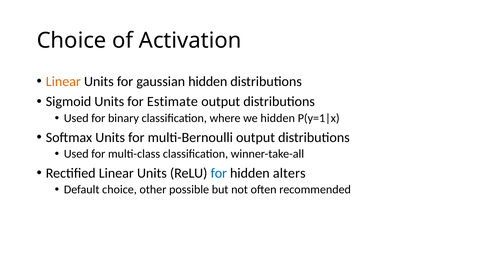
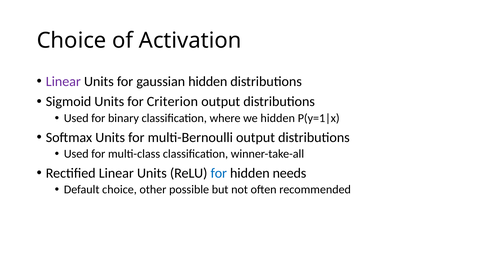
Linear at (63, 81) colour: orange -> purple
Estimate: Estimate -> Criterion
alters: alters -> needs
